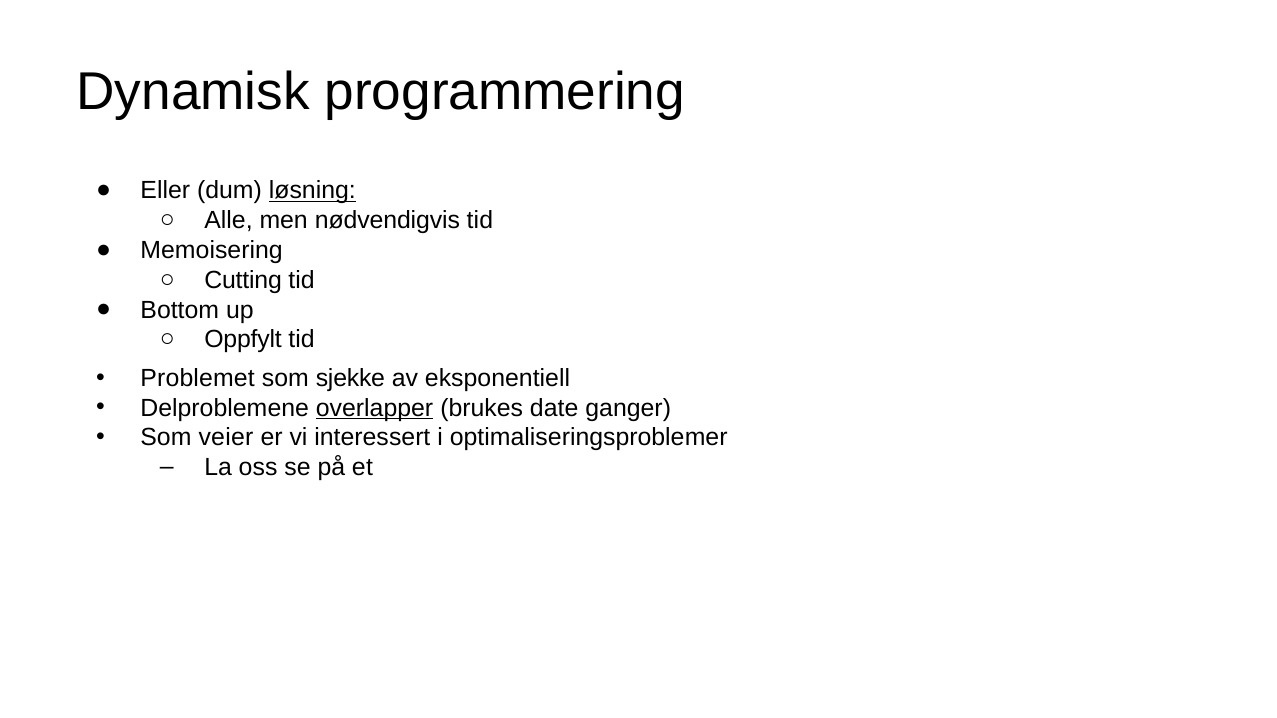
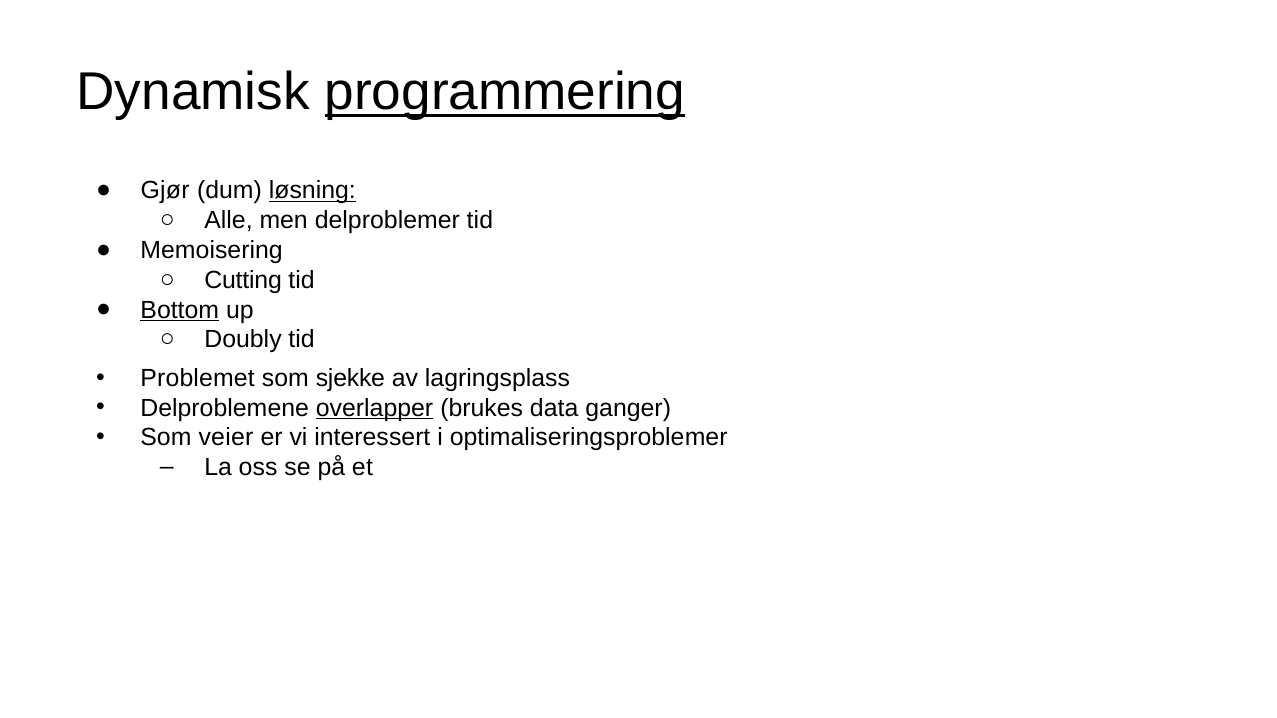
programmering underline: none -> present
Eller: Eller -> Gjør
nødvendigvis: nødvendigvis -> delproblemer
Bottom underline: none -> present
Oppfylt: Oppfylt -> Doubly
eksponentiell: eksponentiell -> lagringsplass
date: date -> data
